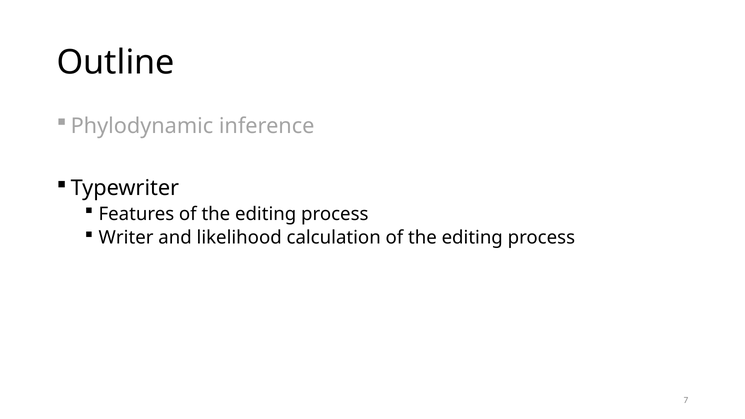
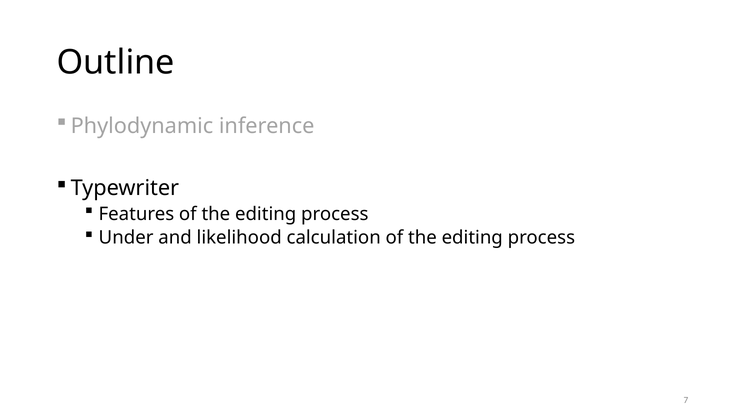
Writer: Writer -> Under
